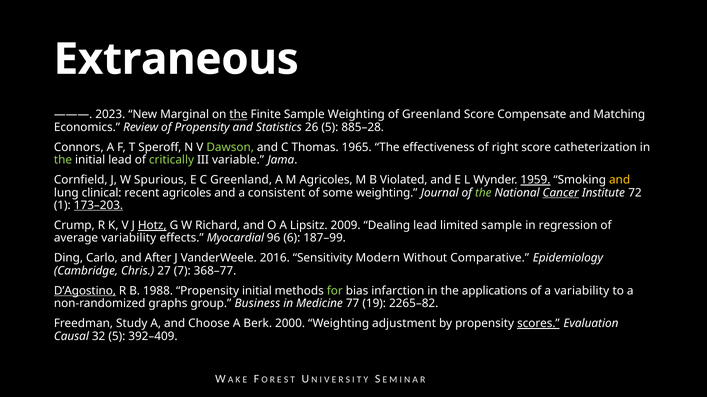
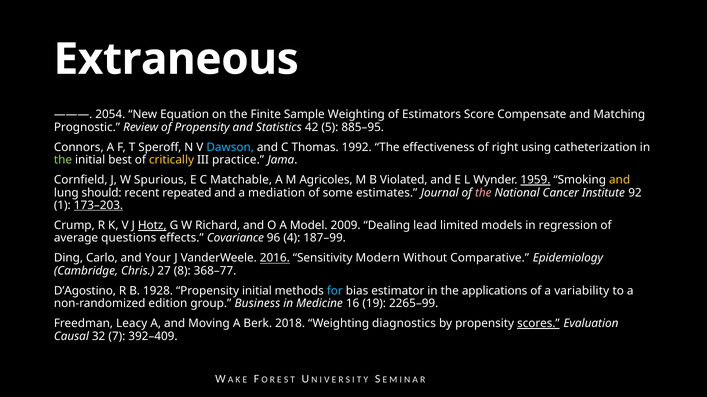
2023: 2023 -> 2054
Marginal: Marginal -> Equation
the at (238, 115) underline: present -> none
of Greenland: Greenland -> Estimators
Economics: Economics -> Prognostic
26: 26 -> 42
885–28: 885–28 -> 885–95
Dawson colour: light green -> light blue
1965: 1965 -> 1992
right score: score -> using
initial lead: lead -> best
critically colour: light green -> yellow
variable: variable -> practice
C Greenland: Greenland -> Matchable
clinical: clinical -> should
recent agricoles: agricoles -> repeated
consistent: consistent -> mediation
some weighting: weighting -> estimates
the at (483, 193) colour: light green -> pink
Cancer underline: present -> none
72: 72 -> 92
Lipsitz: Lipsitz -> Model
limited sample: sample -> models
average variability: variability -> questions
Myocardial: Myocardial -> Covariance
6: 6 -> 4
After: After -> Your
2016 underline: none -> present
7: 7 -> 8
D’Agostino underline: present -> none
1988: 1988 -> 1928
for colour: light green -> light blue
infarction: infarction -> estimator
graphs: graphs -> edition
77: 77 -> 16
2265–82: 2265–82 -> 2265–99
Study: Study -> Leacy
Choose: Choose -> Moving
2000: 2000 -> 2018
adjustment: adjustment -> diagnostics
32 5: 5 -> 7
